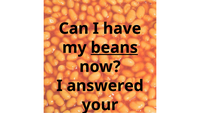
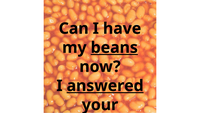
answered underline: none -> present
